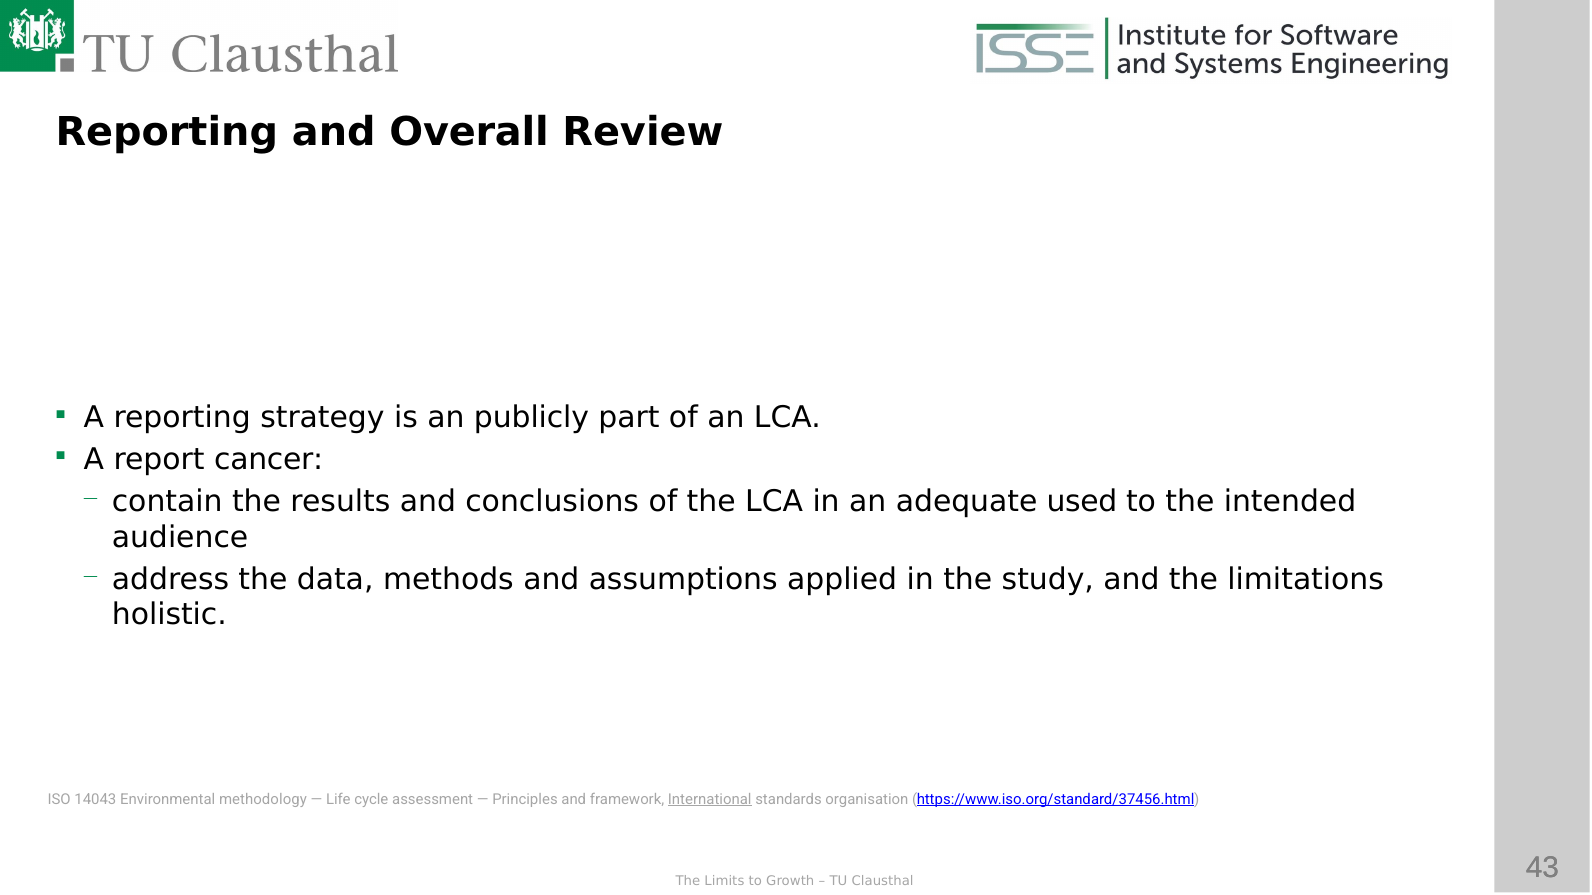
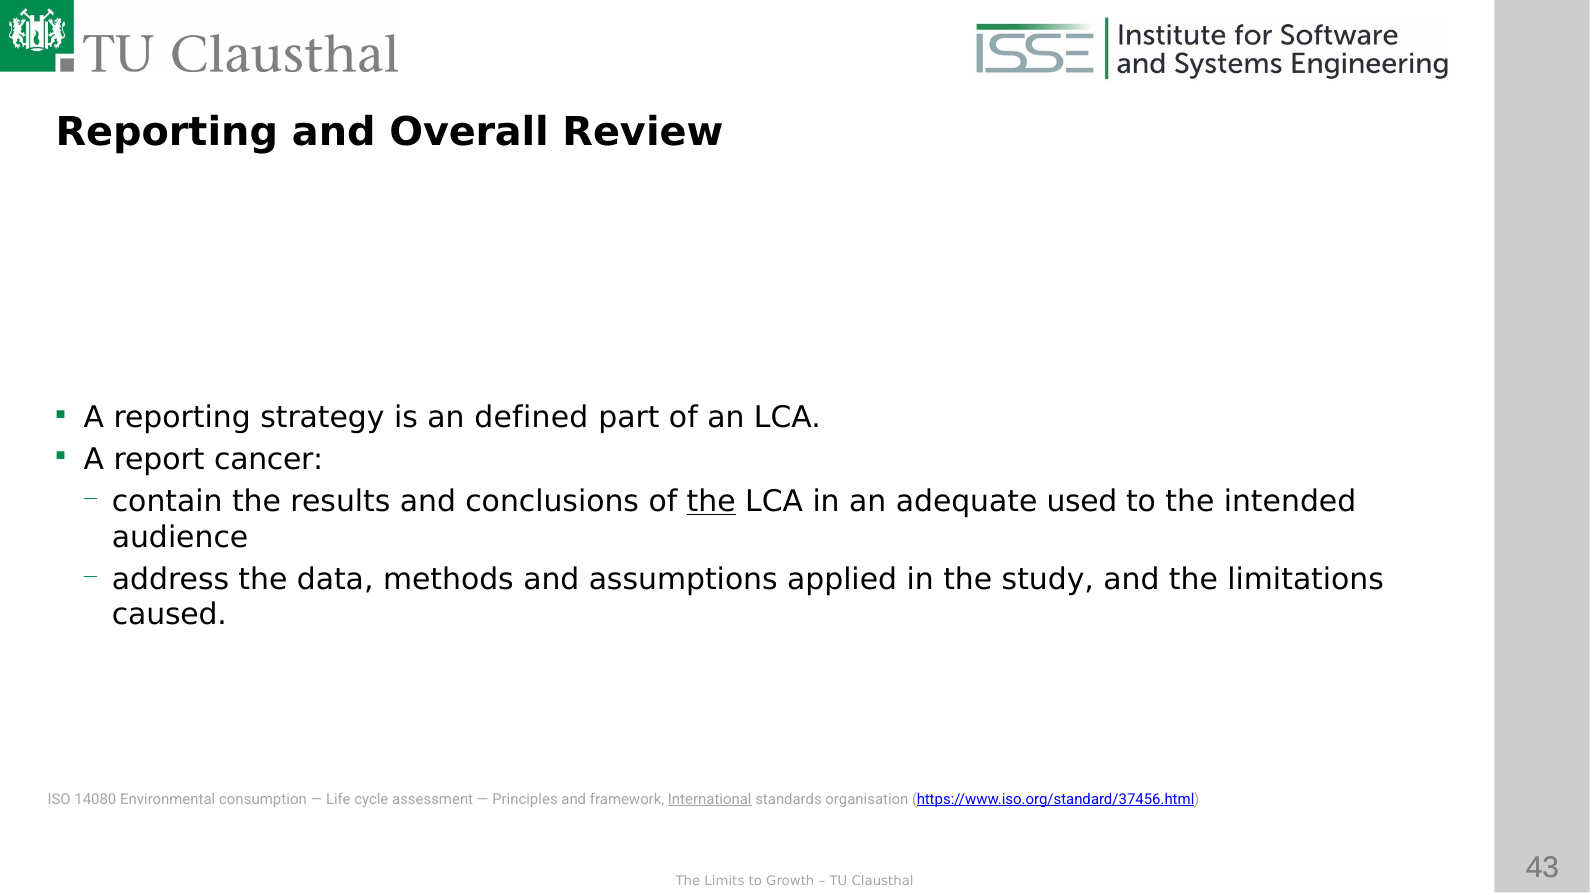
publicly: publicly -> defined
the at (711, 502) underline: none -> present
holistic: holistic -> caused
14043: 14043 -> 14080
methodology: methodology -> consumption
